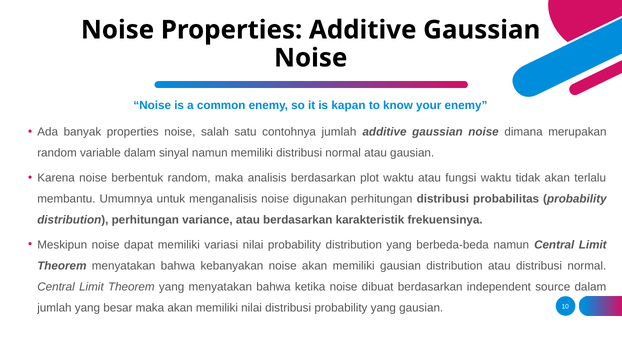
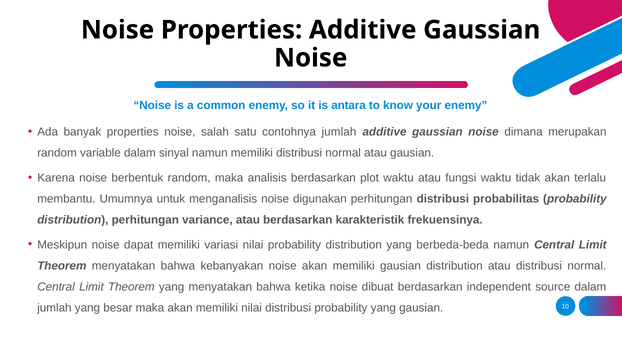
kapan: kapan -> antara
